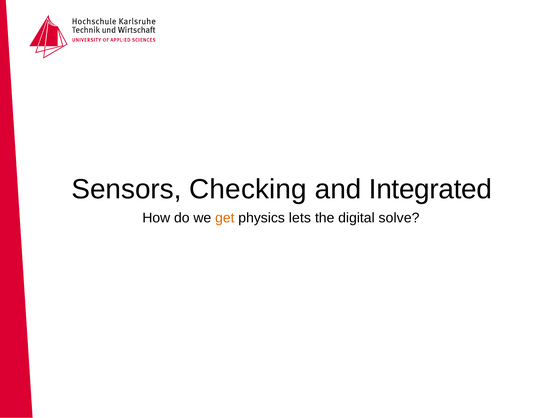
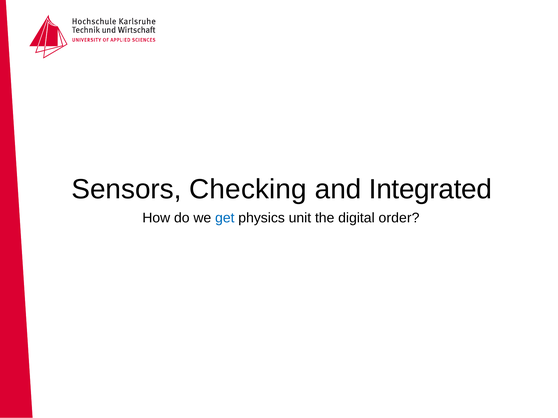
get colour: orange -> blue
lets: lets -> unit
solve: solve -> order
